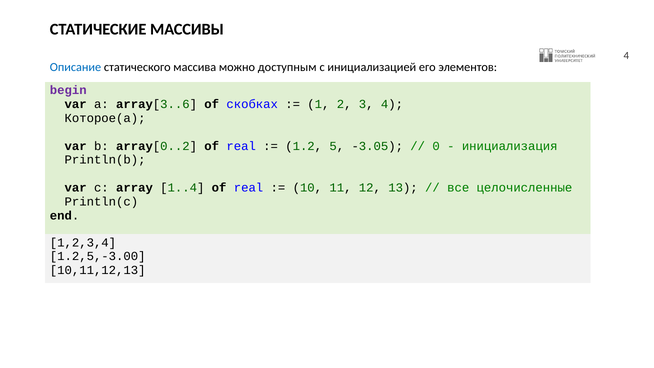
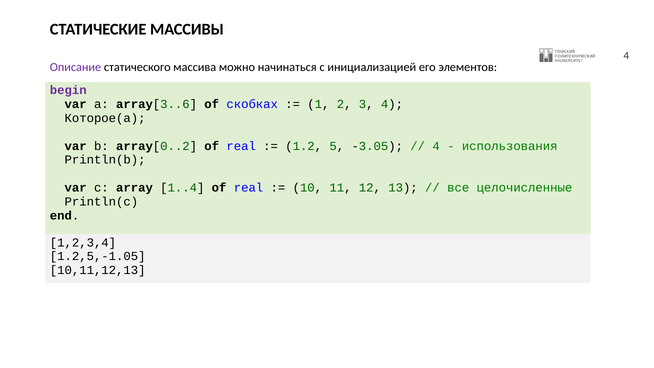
Описание colour: blue -> purple
доступным: доступным -> начинаться
0 at (436, 146): 0 -> 4
инициализация: инициализация -> использования
1.2,5,-3.00: 1.2,5,-3.00 -> 1.2,5,-1.05
